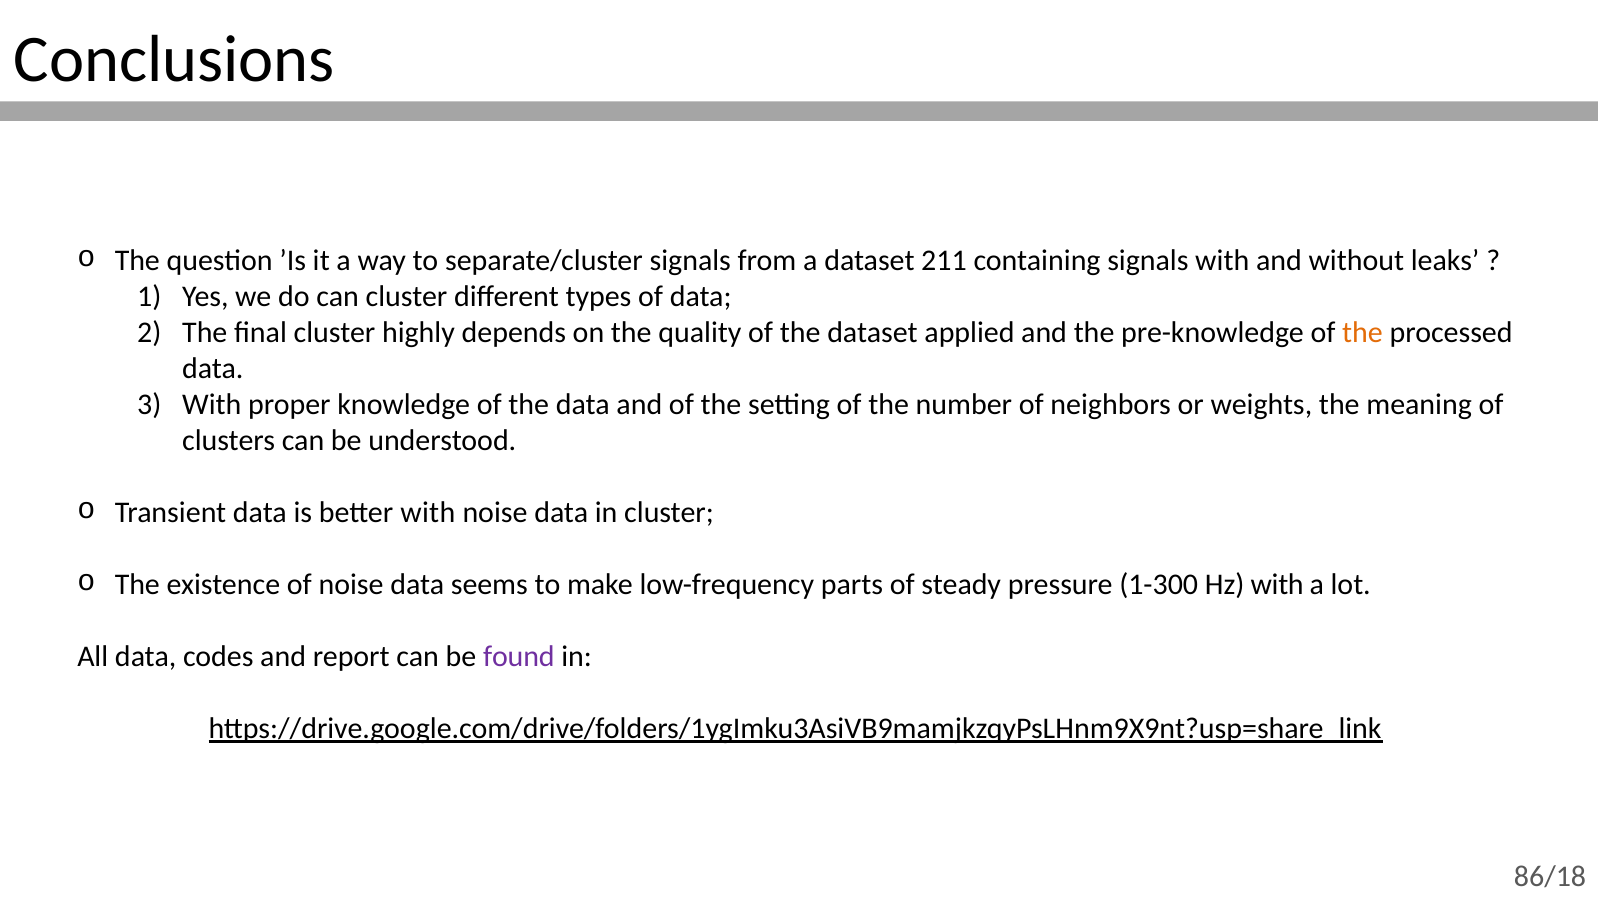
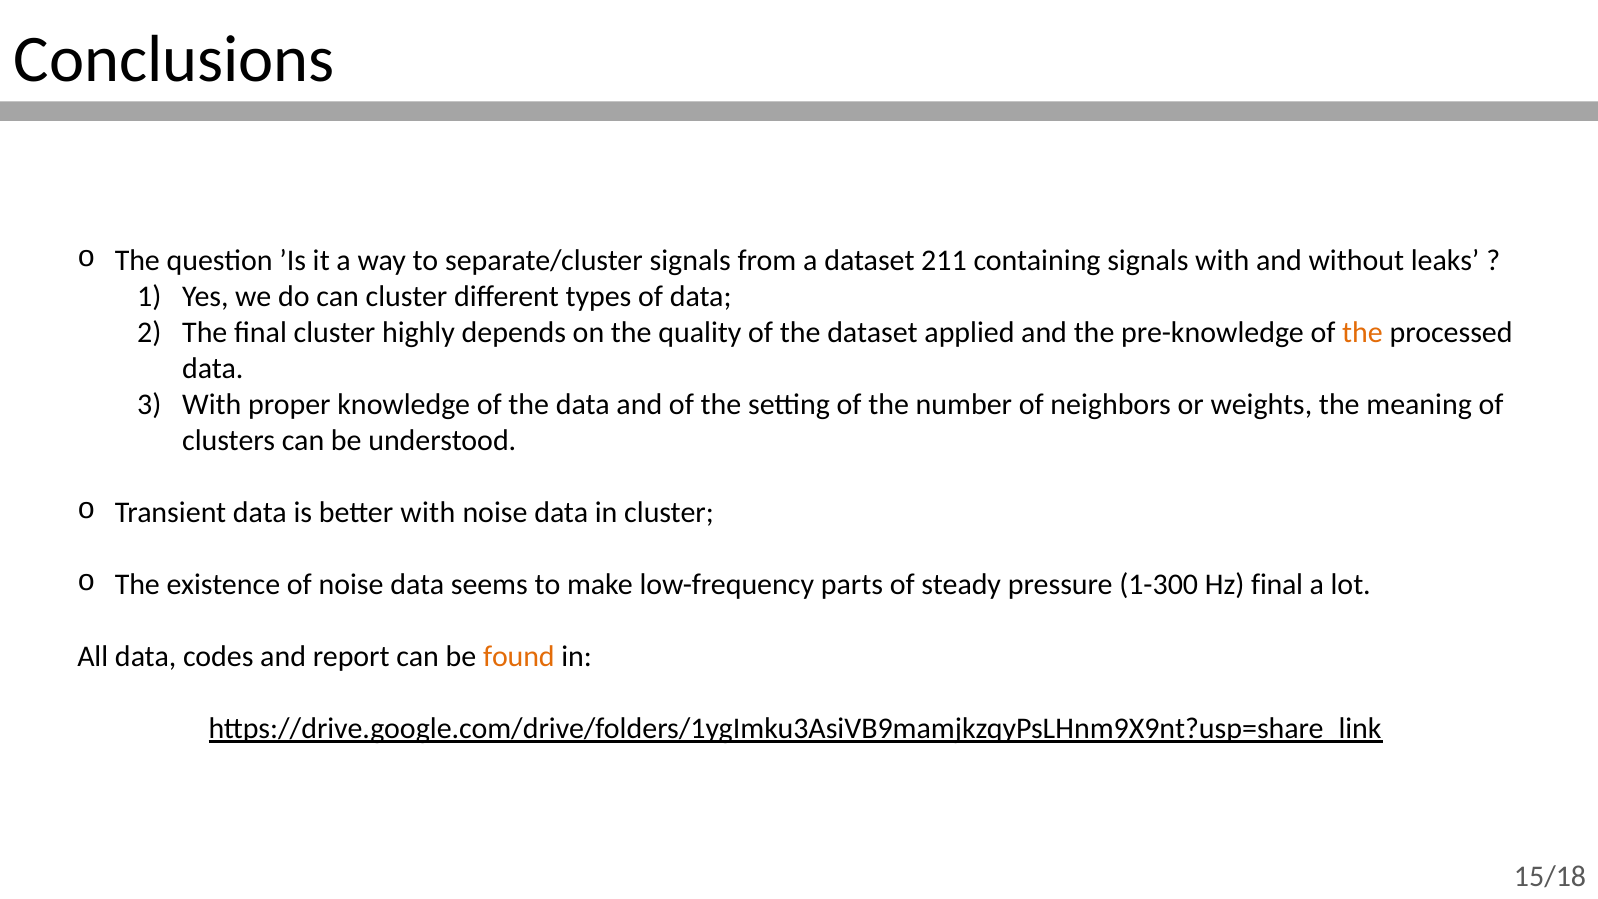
Hz with: with -> final
found colour: purple -> orange
86/18: 86/18 -> 15/18
